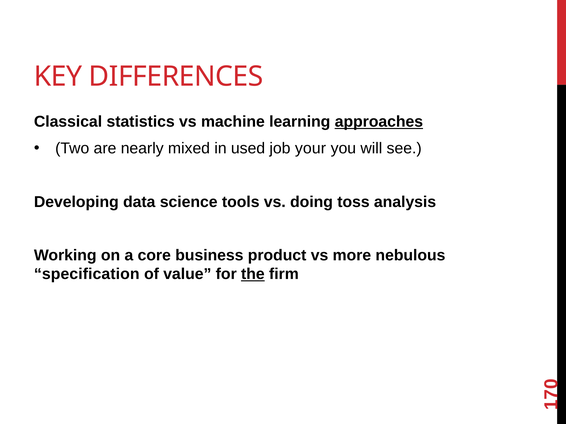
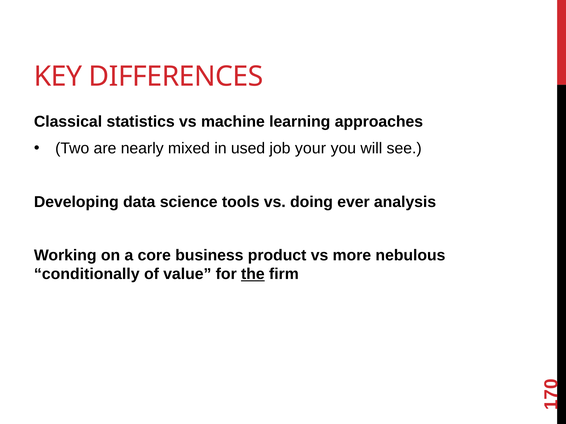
approaches underline: present -> none
toss: toss -> ever
specification: specification -> conditionally
